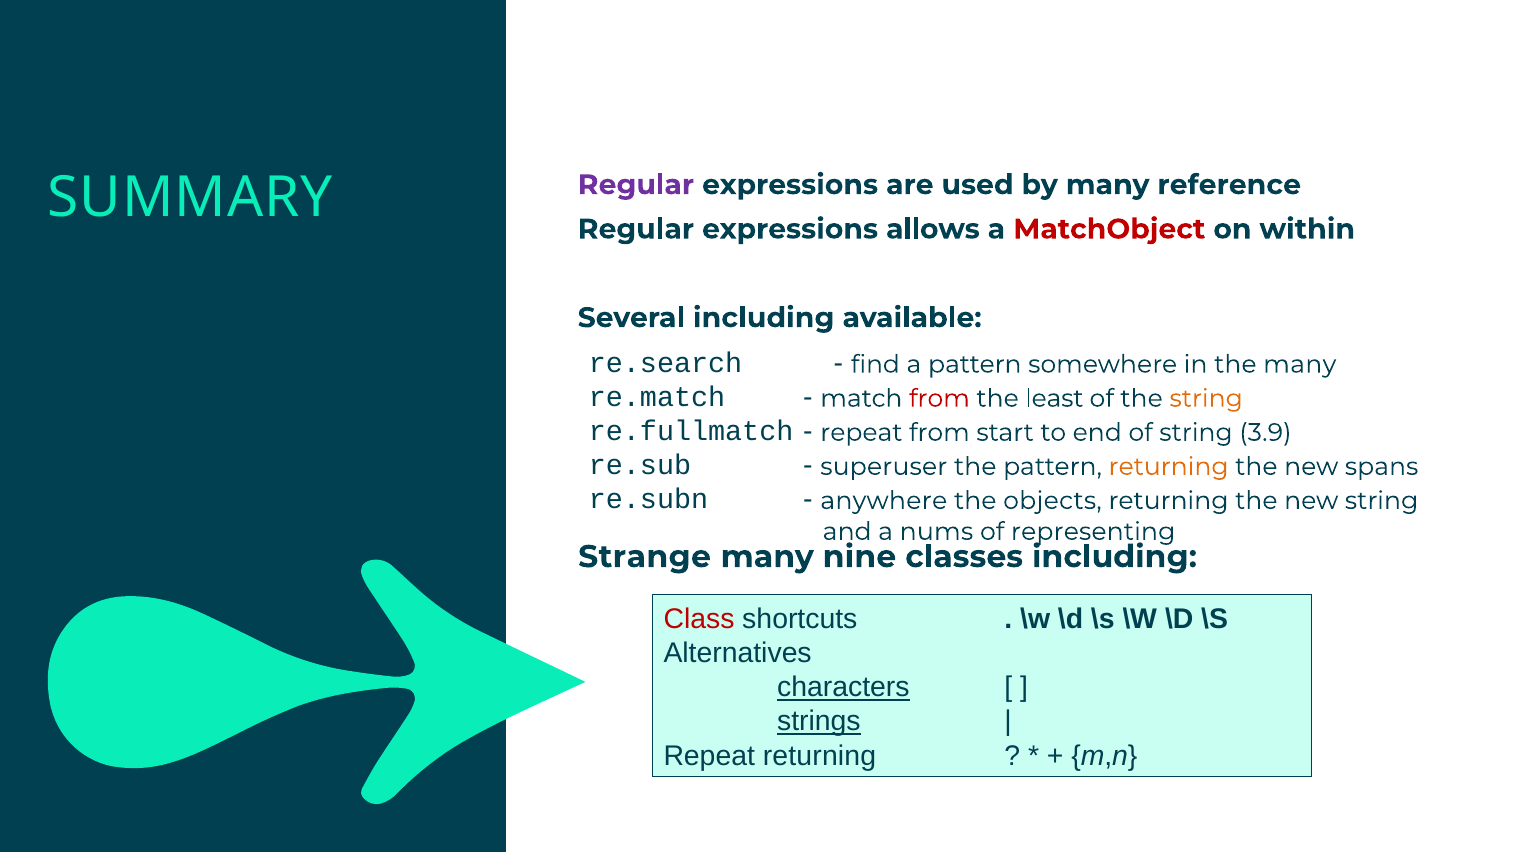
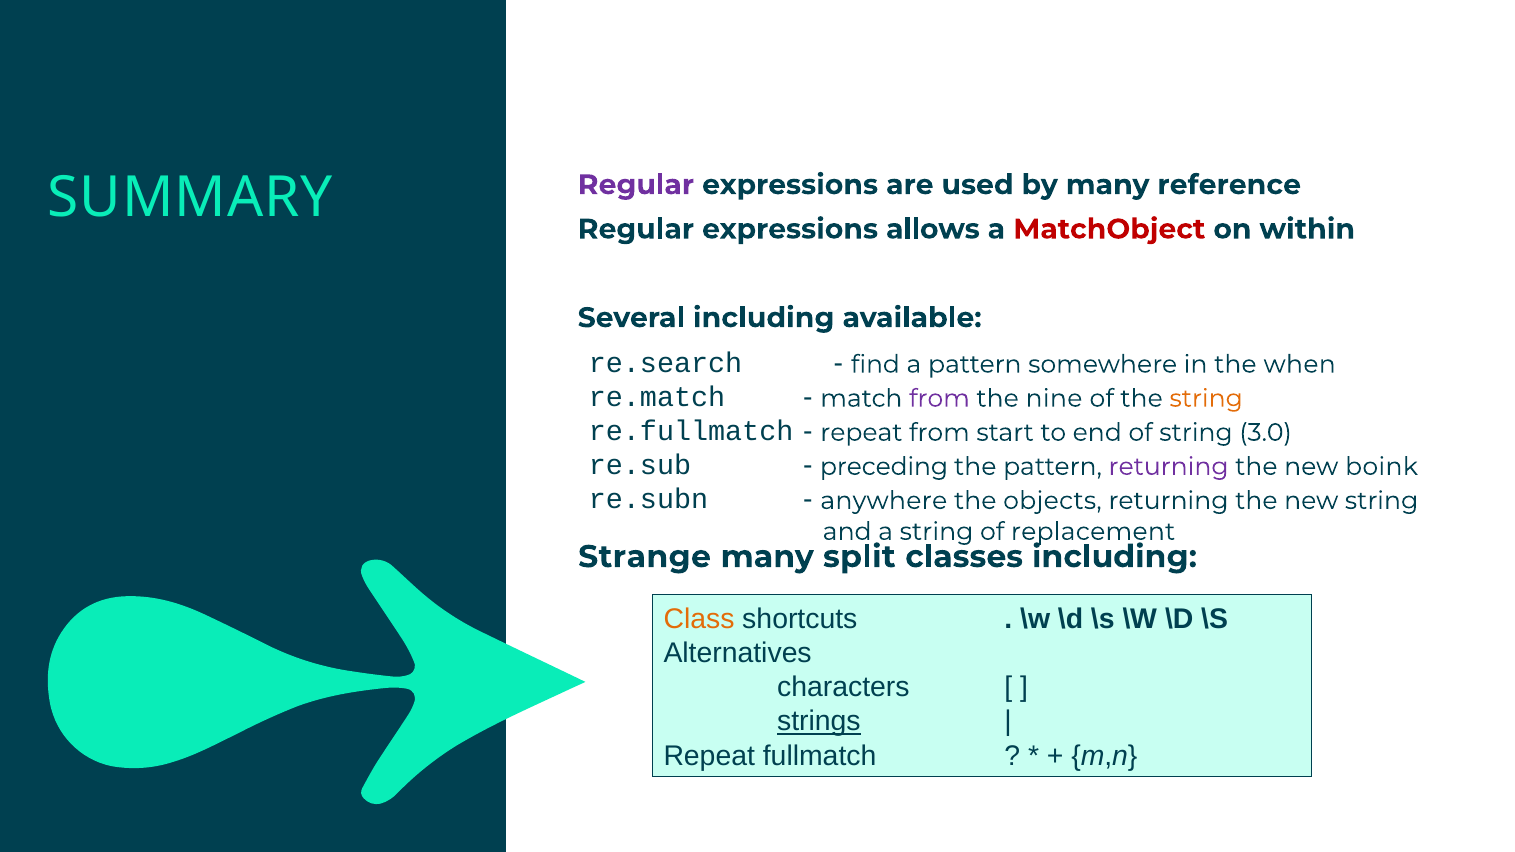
the many: many -> when
from at (939, 398) colour: red -> purple
least: least -> nine
3.9: 3.9 -> 3.0
superuser: superuser -> preceding
returning at (1169, 467) colour: orange -> purple
spans: spans -> boink
a nums: nums -> string
representing: representing -> replacement
nine: nine -> split
Class colour: red -> orange
characters underline: present -> none
Repeat returning: returning -> fullmatch
